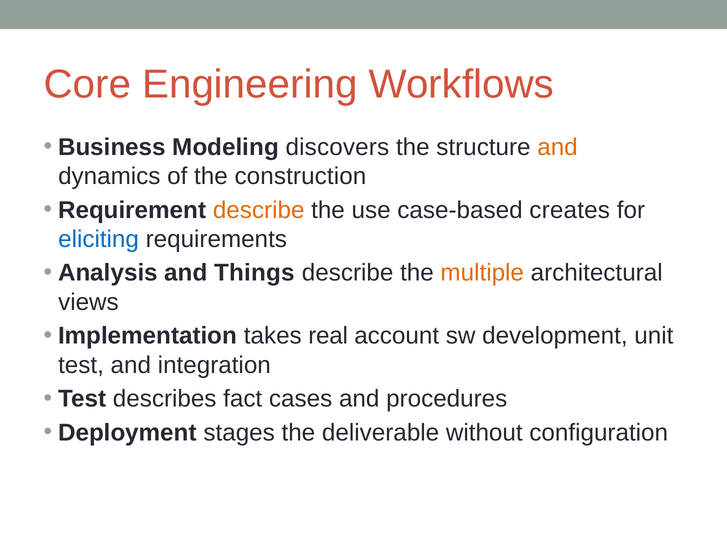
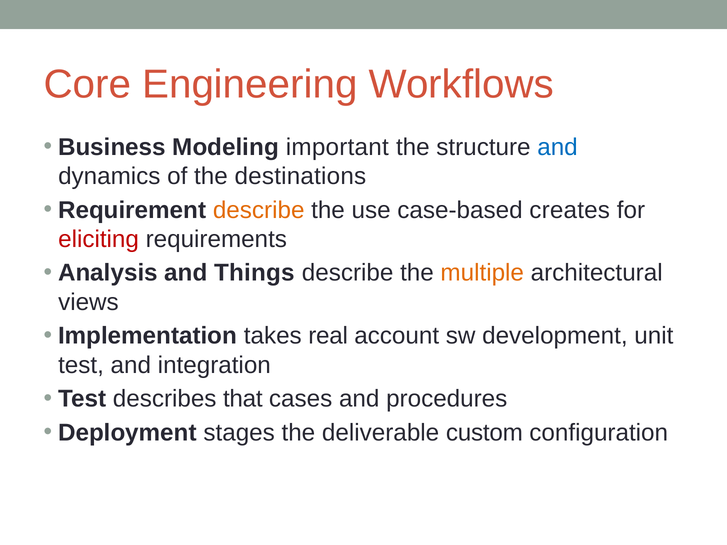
discovers: discovers -> important
and at (558, 147) colour: orange -> blue
construction: construction -> destinations
eliciting colour: blue -> red
fact: fact -> that
without: without -> custom
